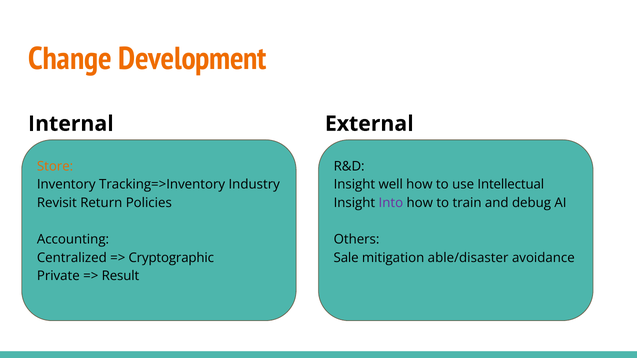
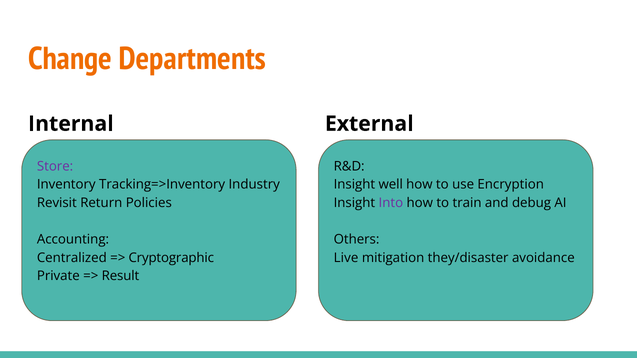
Development: Development -> Departments
Store colour: orange -> purple
Intellectual: Intellectual -> Encryption
Sale: Sale -> Live
able/disaster: able/disaster -> they/disaster
